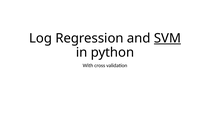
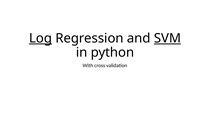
Log underline: none -> present
